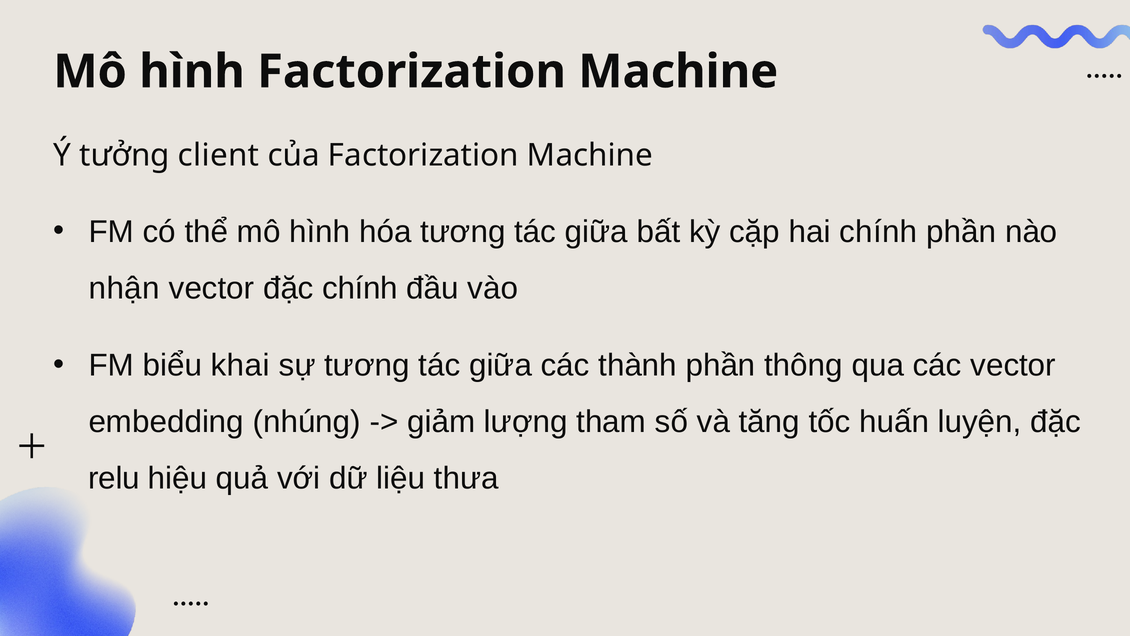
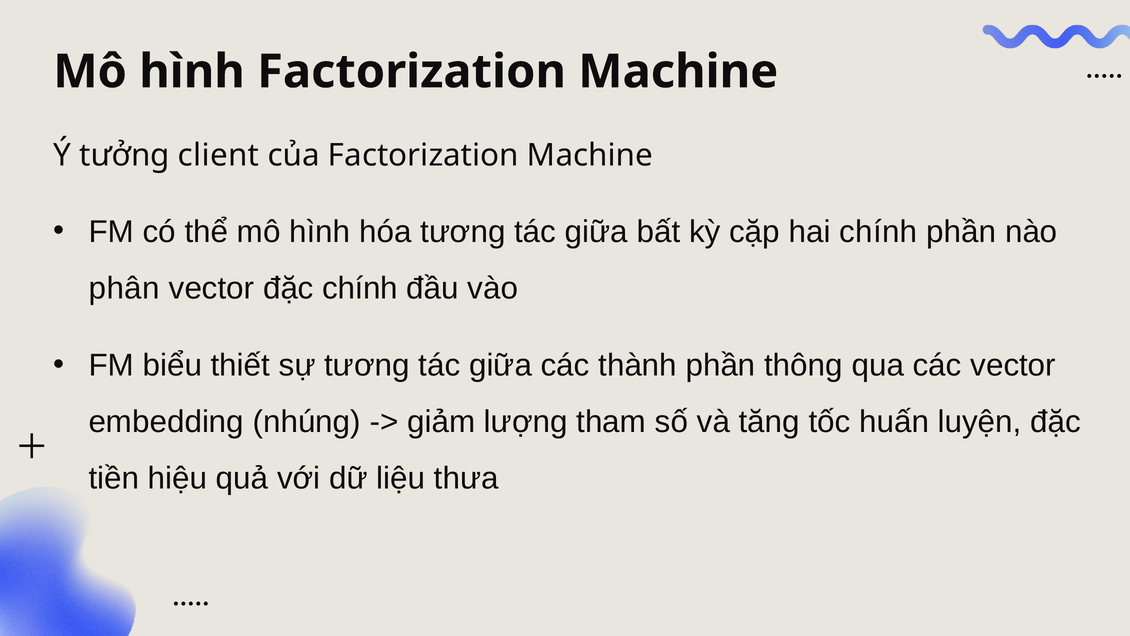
nhận: nhận -> phân
khai: khai -> thiết
relu: relu -> tiền
